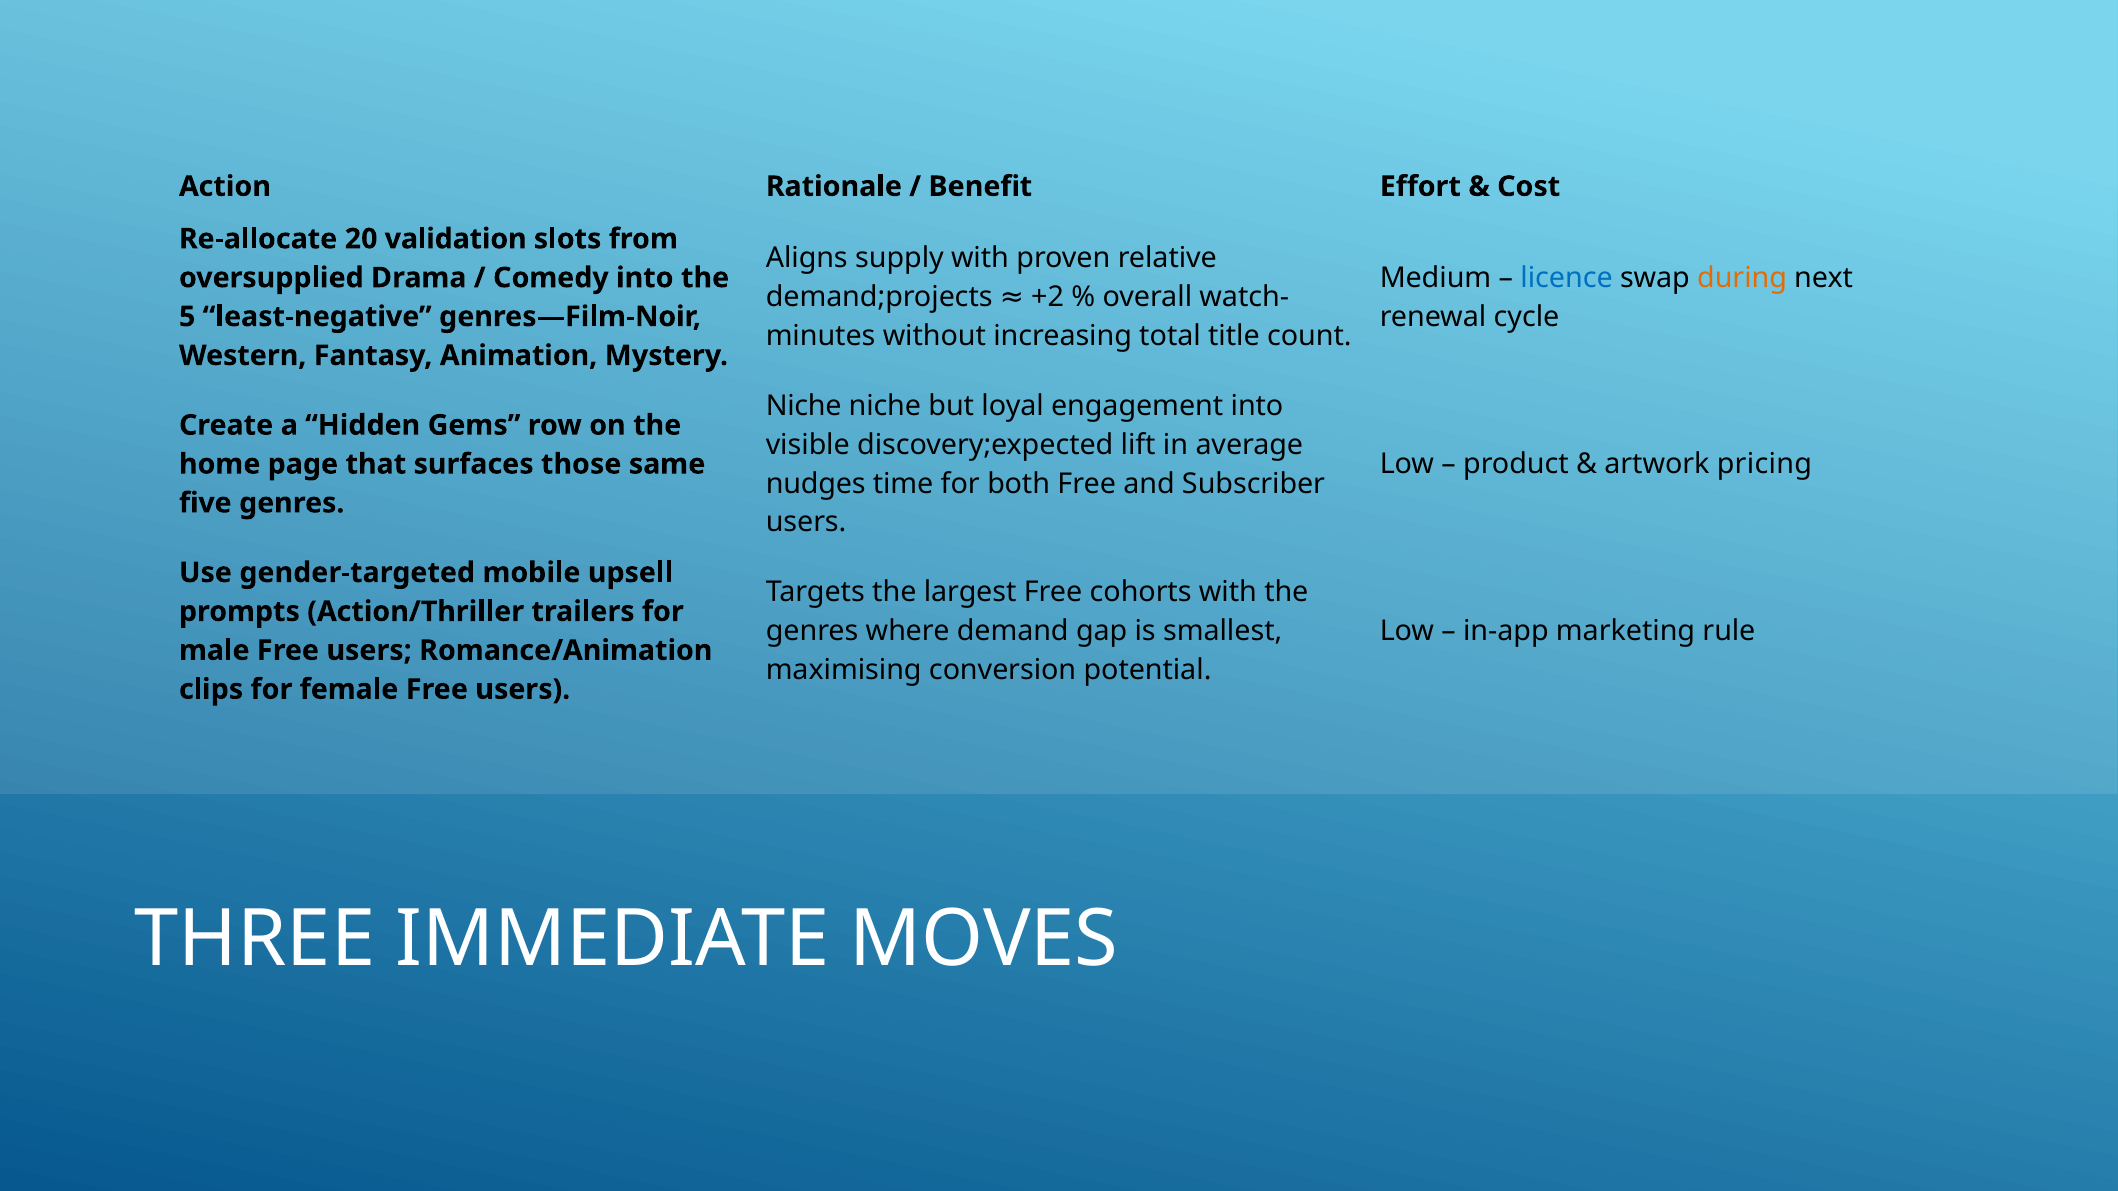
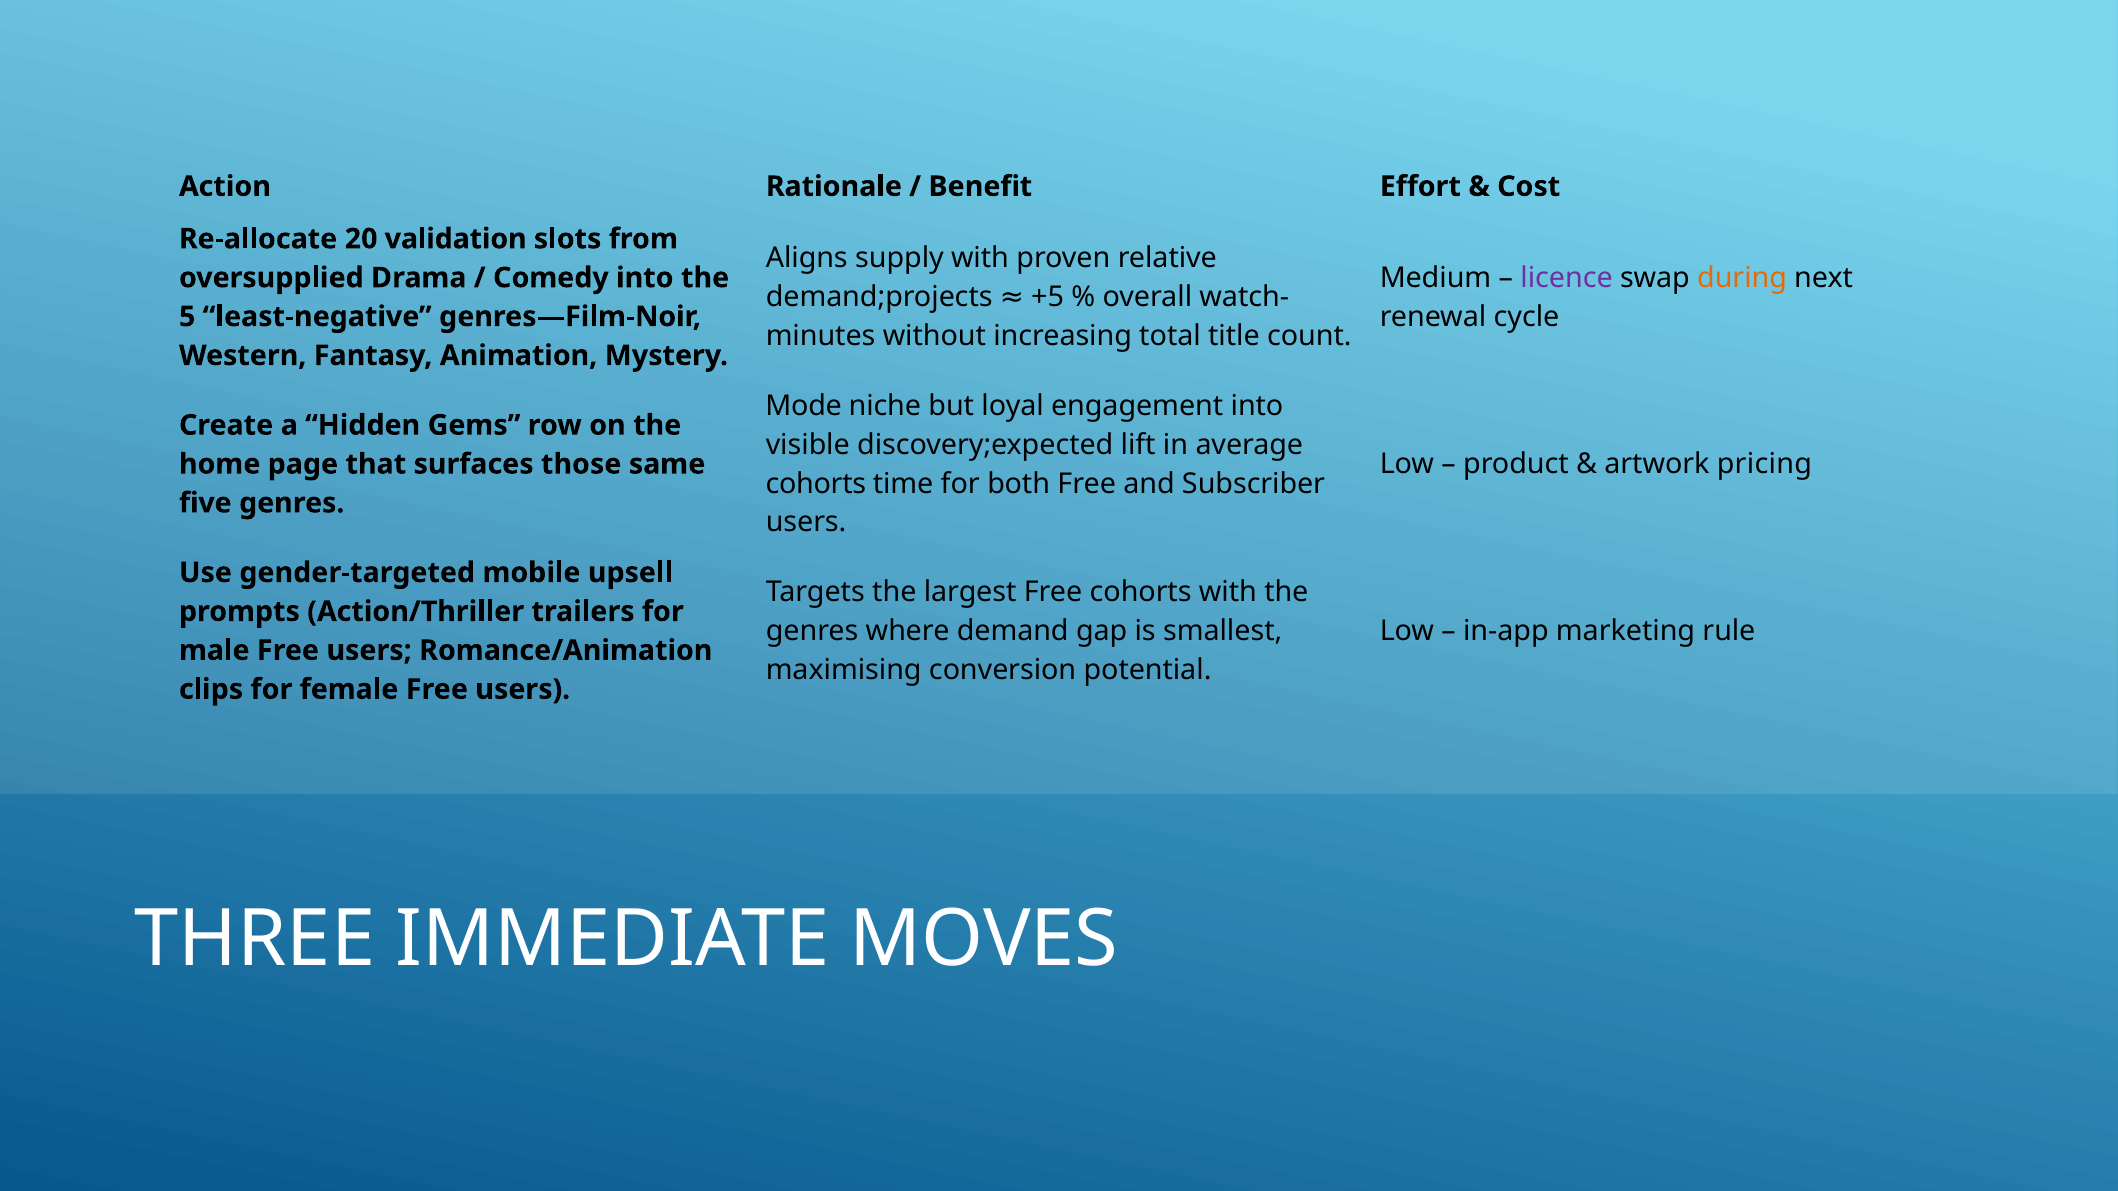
licence colour: blue -> purple
+2: +2 -> +5
Niche at (804, 406): Niche -> Mode
nudges at (816, 484): nudges -> cohorts
